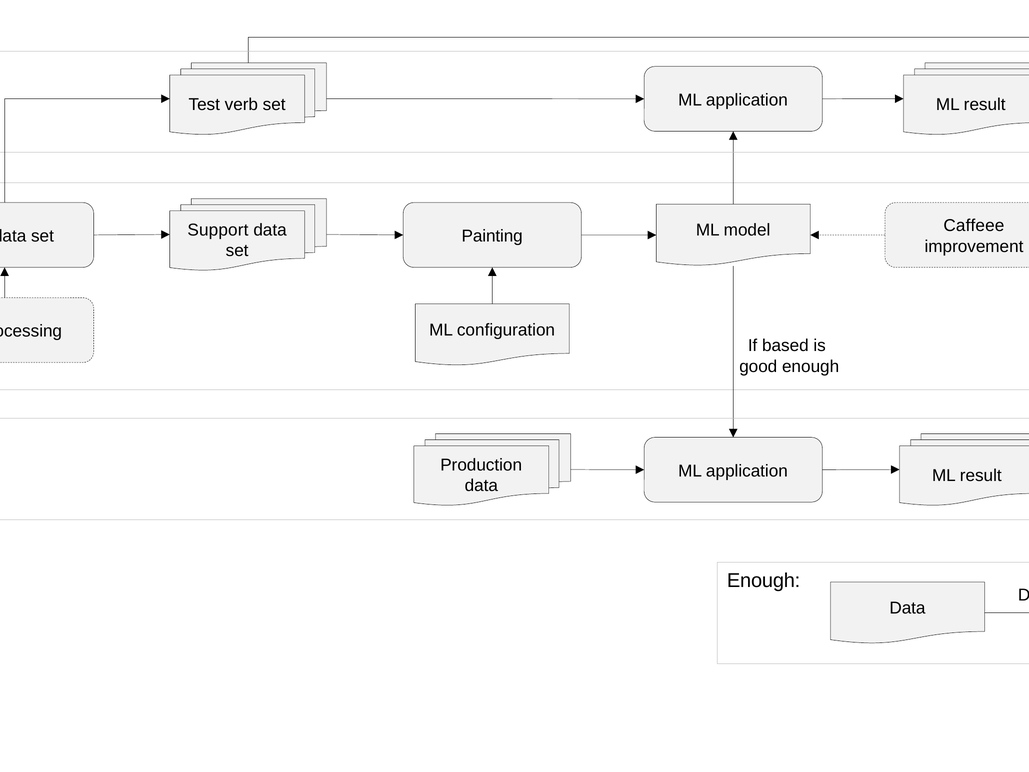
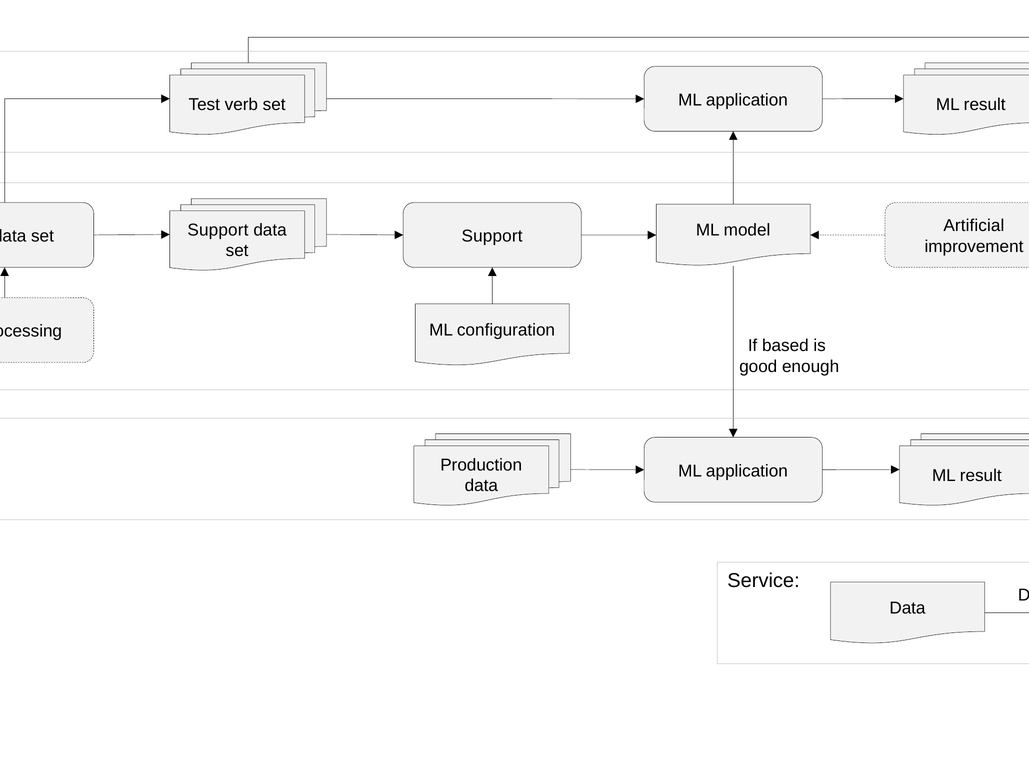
Caffeee: Caffeee -> Artificial
Painting at (492, 236): Painting -> Support
Enough at (764, 581): Enough -> Service
